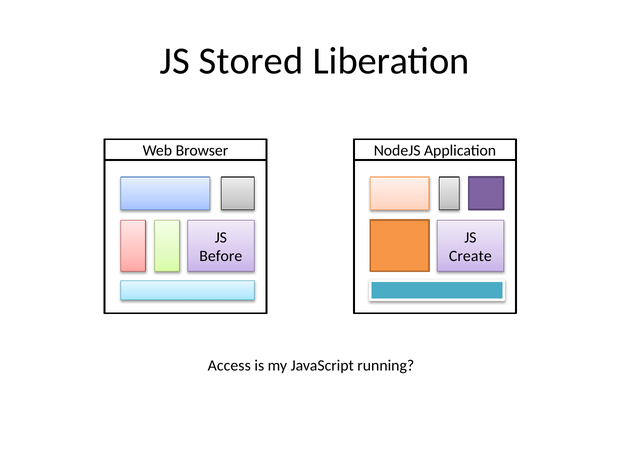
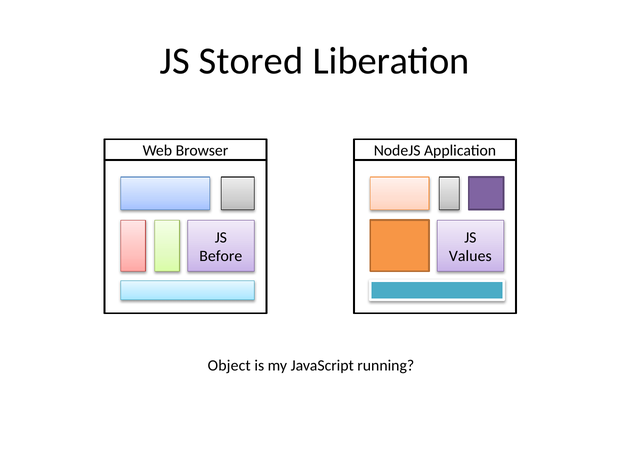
Create: Create -> Values
Access: Access -> Object
